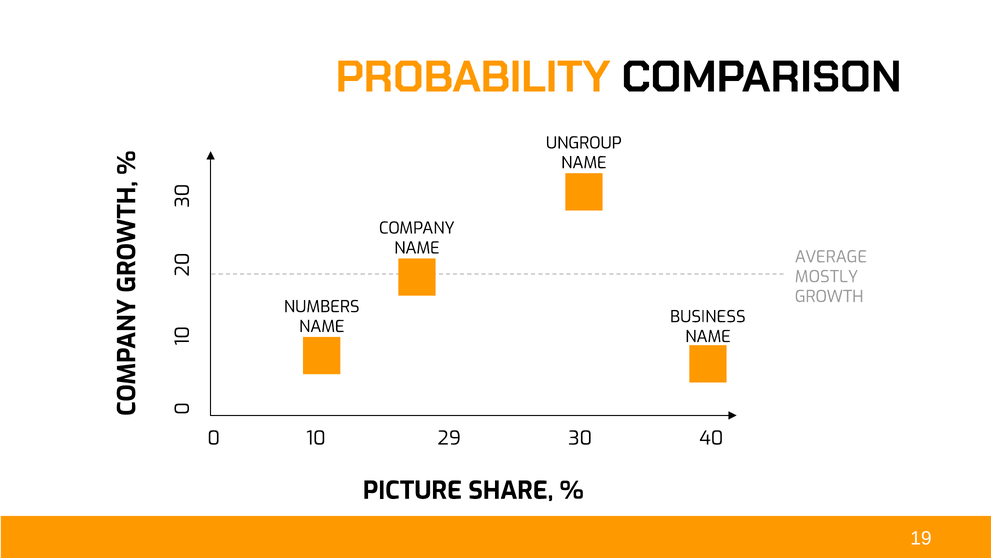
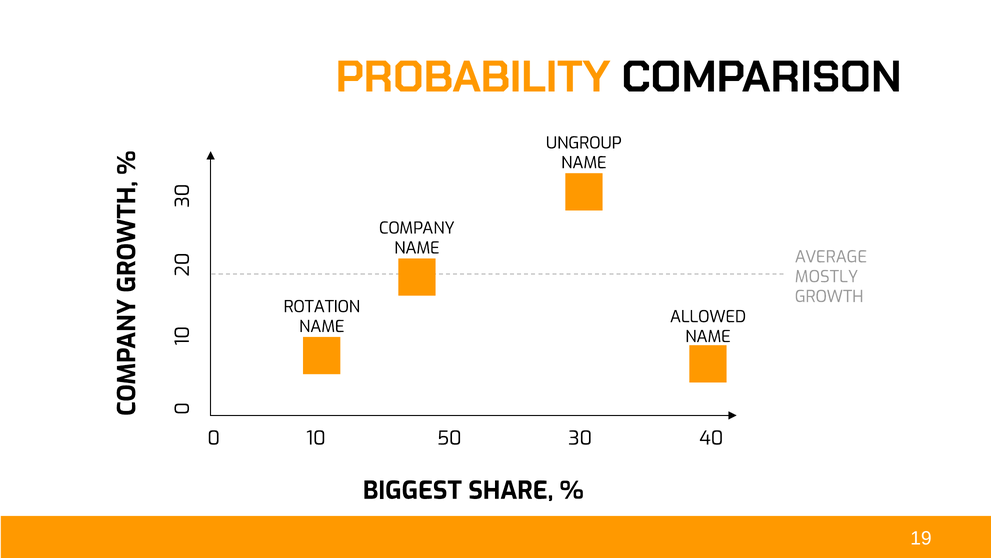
NUMBERS: NUMBERS -> ROTATION
BUSINESS: BUSINESS -> ALLOWED
29: 29 -> 50
PICTURE: PICTURE -> BIGGEST
